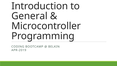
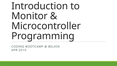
General: General -> Monitor
